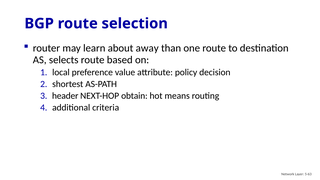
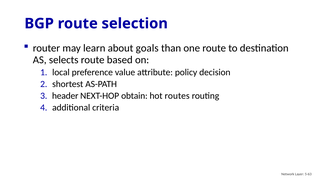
away: away -> goals
means: means -> routes
